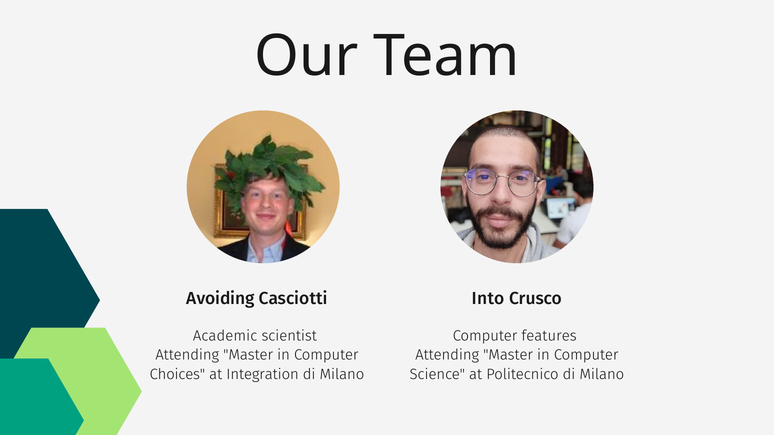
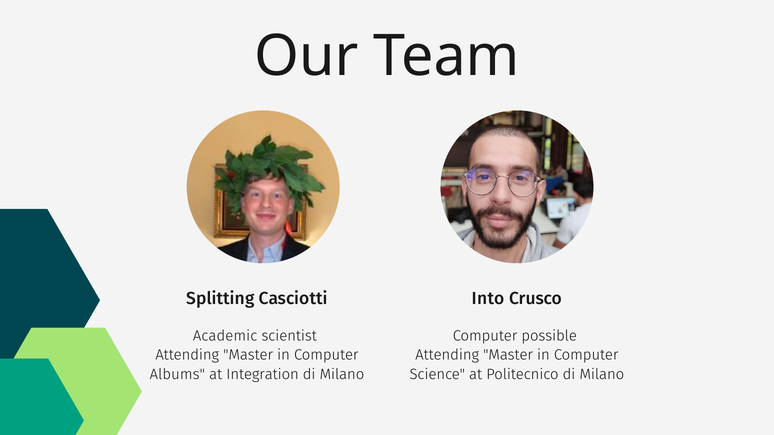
Avoiding: Avoiding -> Splitting
features: features -> possible
Choices: Choices -> Albums
